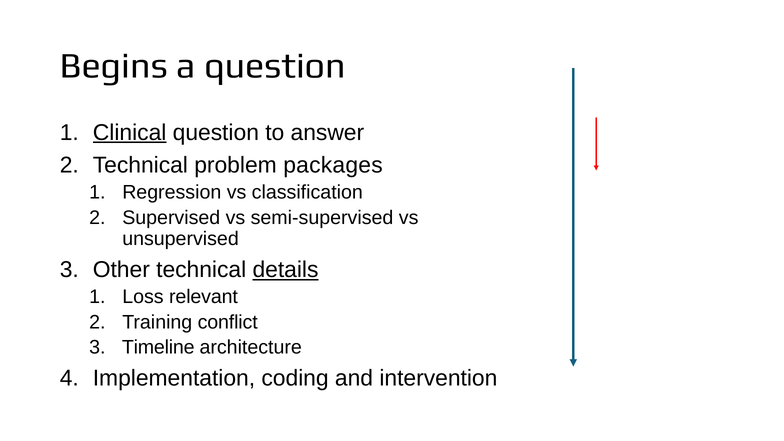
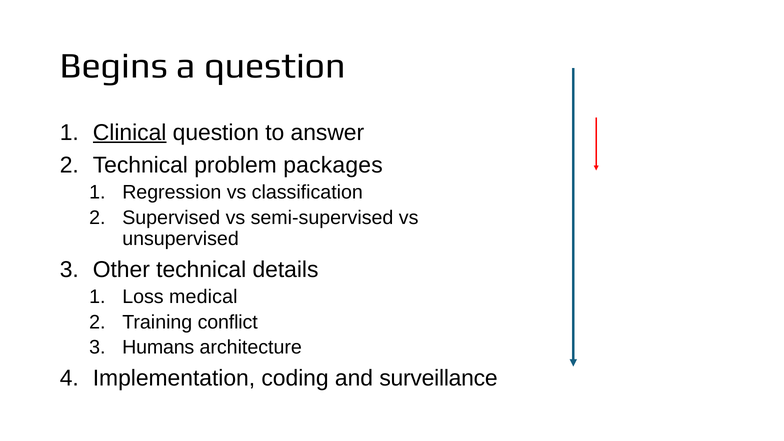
details underline: present -> none
relevant: relevant -> medical
Timeline: Timeline -> Humans
intervention: intervention -> surveillance
